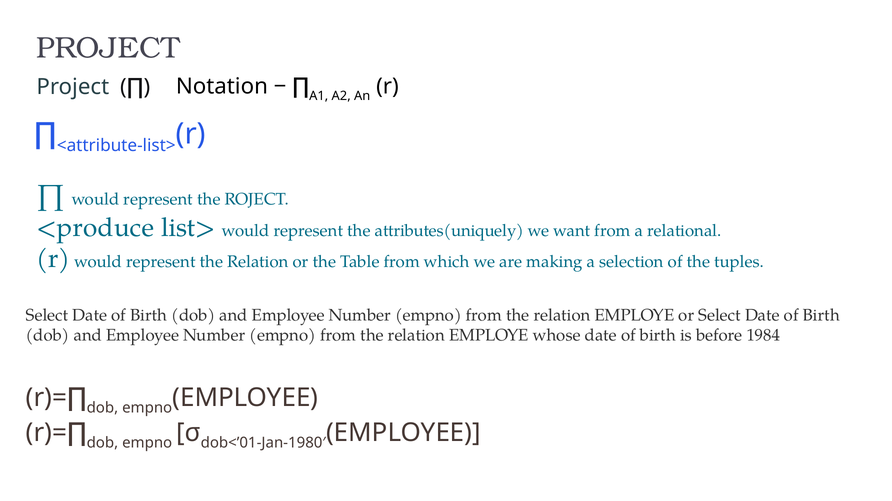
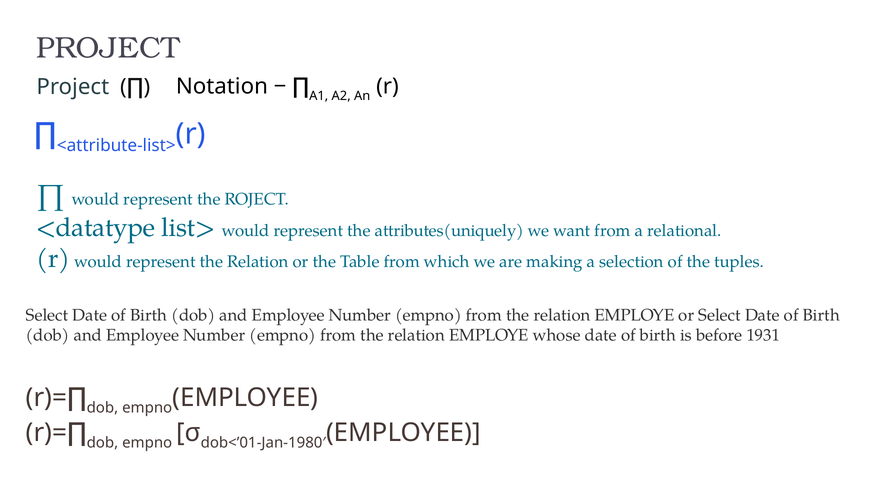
<produce: <produce -> <datatype
1984: 1984 -> 1931
